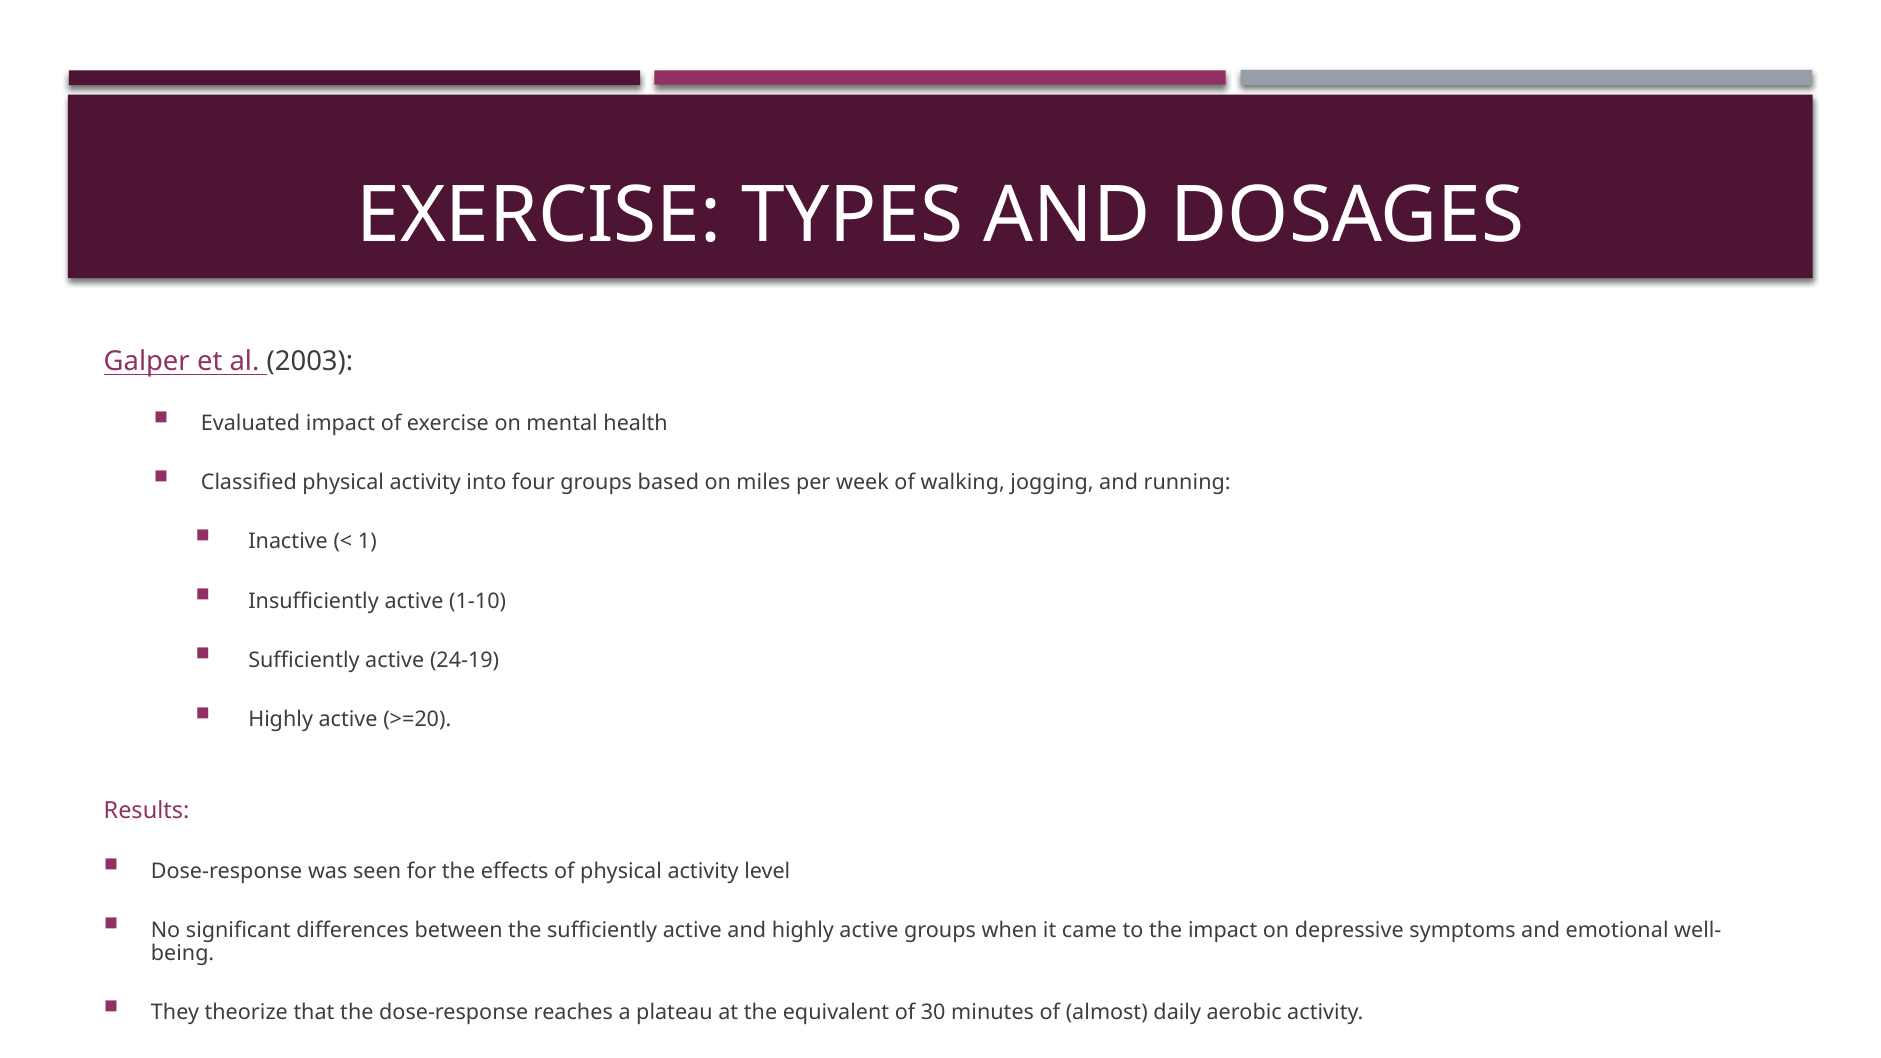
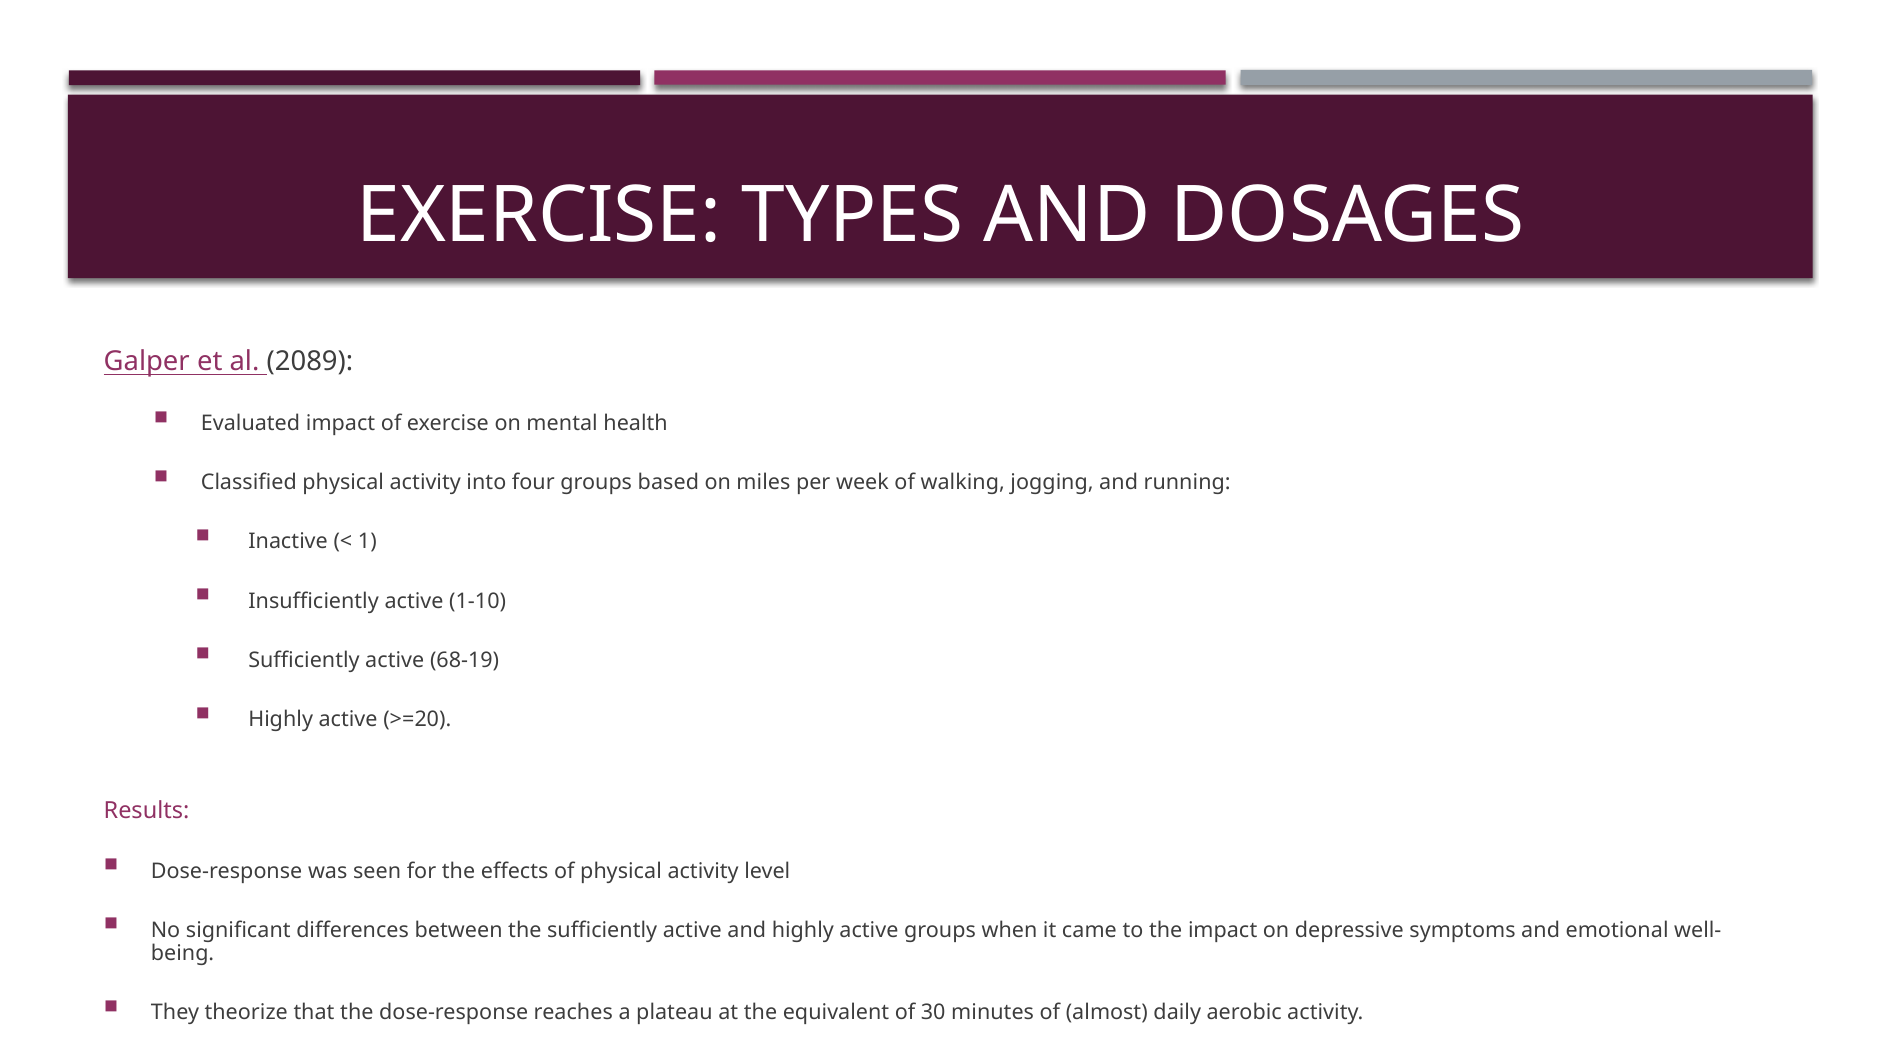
2003: 2003 -> 2089
24-19: 24-19 -> 68-19
